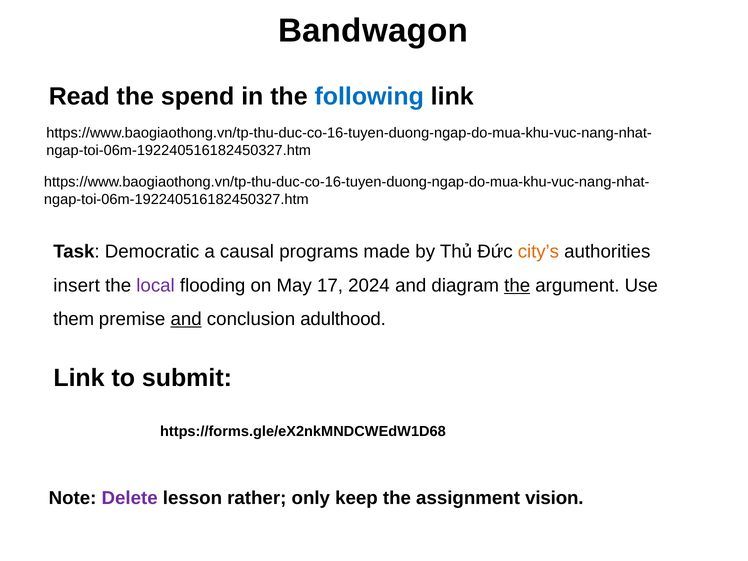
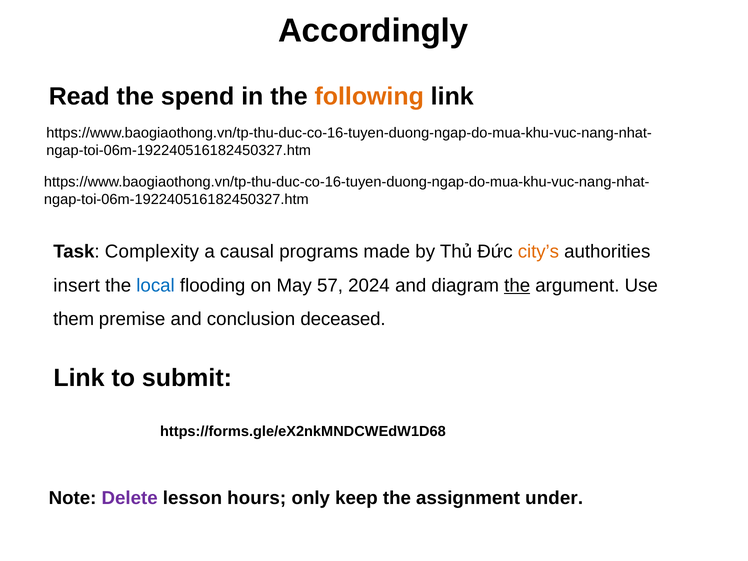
Bandwagon: Bandwagon -> Accordingly
following colour: blue -> orange
Democratic: Democratic -> Complexity
local colour: purple -> blue
17: 17 -> 57
and at (186, 319) underline: present -> none
adulthood: adulthood -> deceased
rather: rather -> hours
vision: vision -> under
